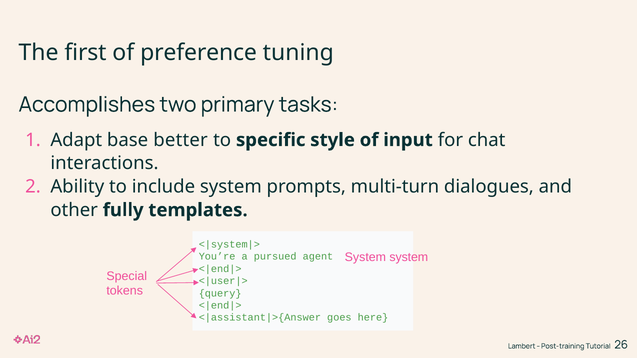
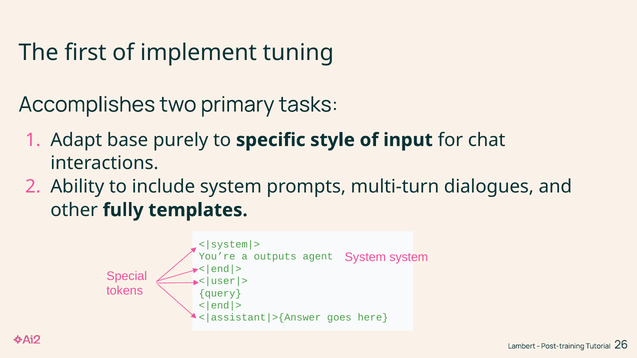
preference: preference -> implement
better: better -> purely
pursued: pursued -> outputs
